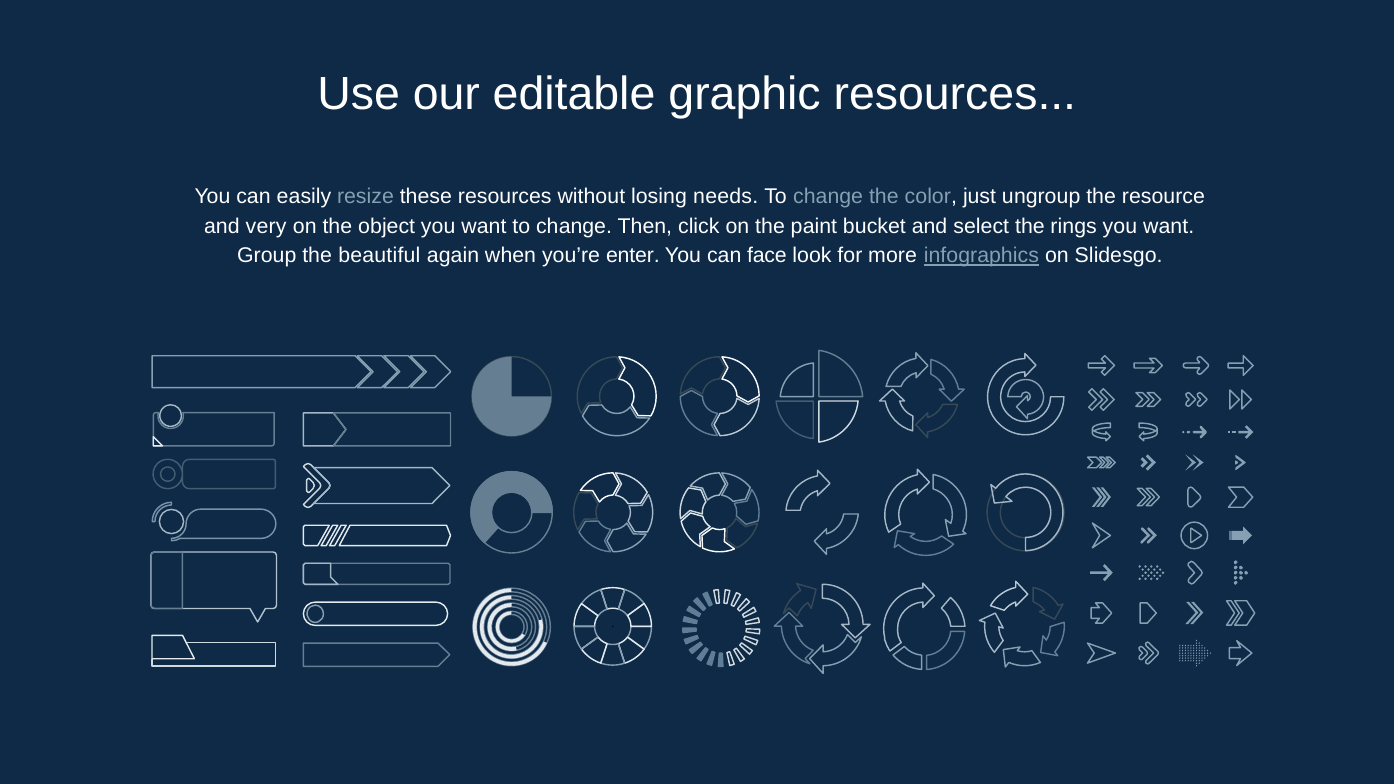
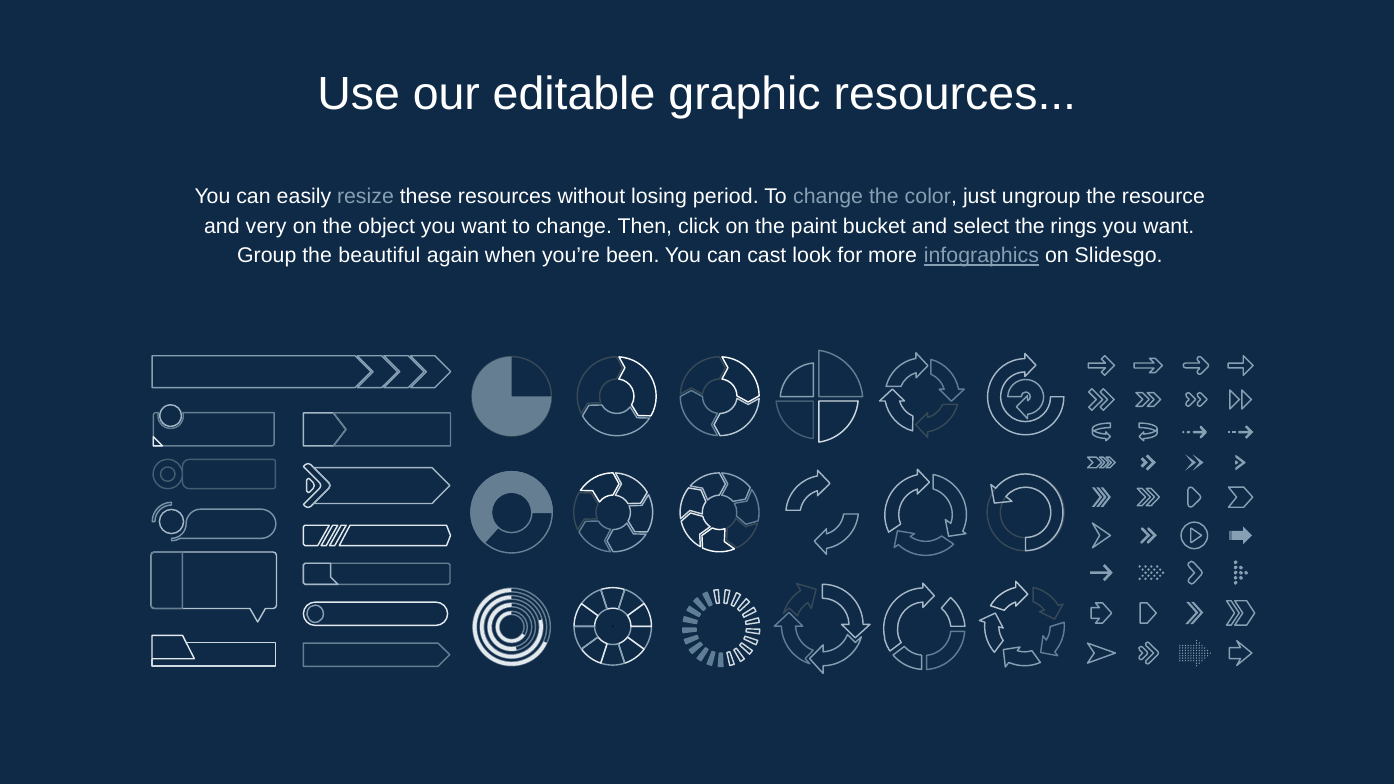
needs: needs -> period
enter: enter -> been
face: face -> cast
